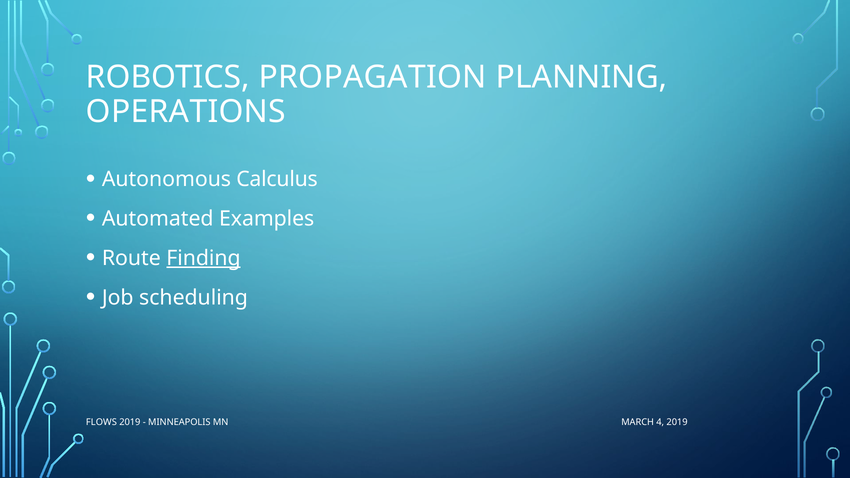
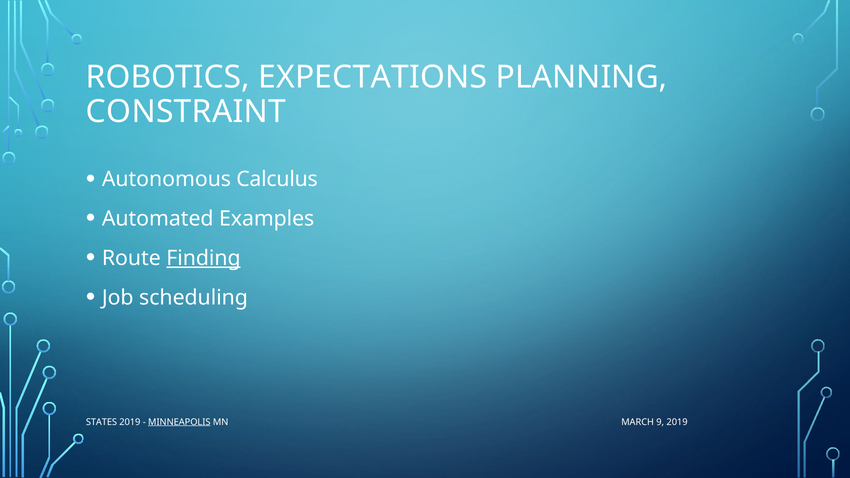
PROPAGATION: PROPAGATION -> EXPECTATIONS
OPERATIONS: OPERATIONS -> CONSTRAINT
FLOWS: FLOWS -> STATES
MINNEAPOLIS underline: none -> present
4: 4 -> 9
